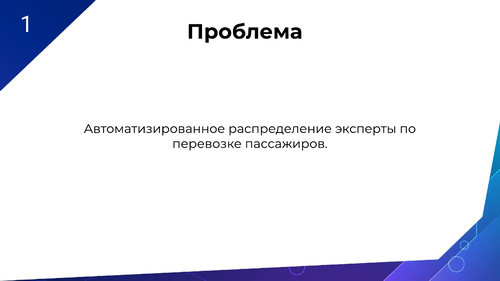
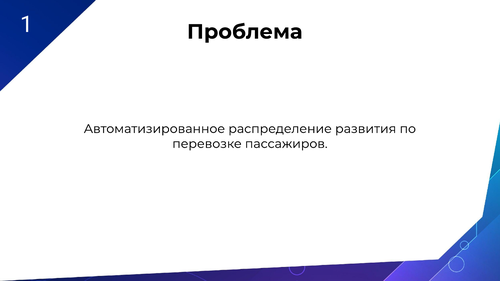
эксперты: эксперты -> развития
